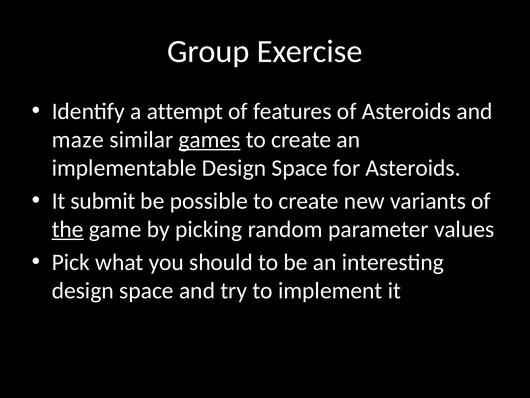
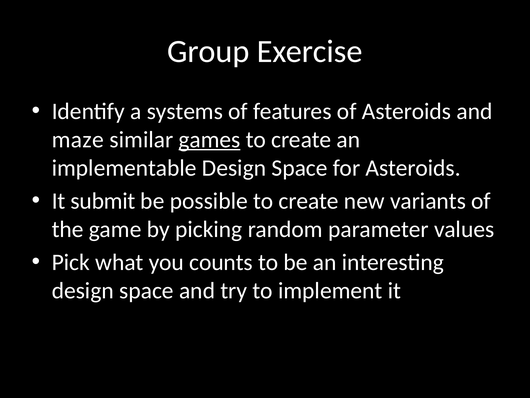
attempt: attempt -> systems
the underline: present -> none
should: should -> counts
